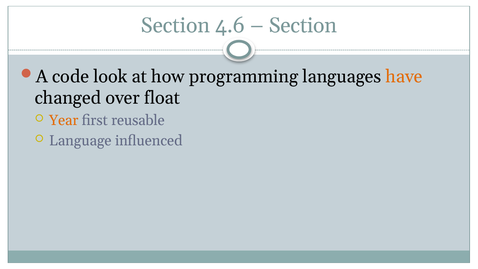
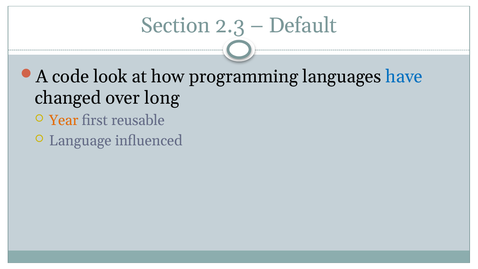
4.6: 4.6 -> 2.3
Section at (303, 26): Section -> Default
have colour: orange -> blue
float: float -> long
